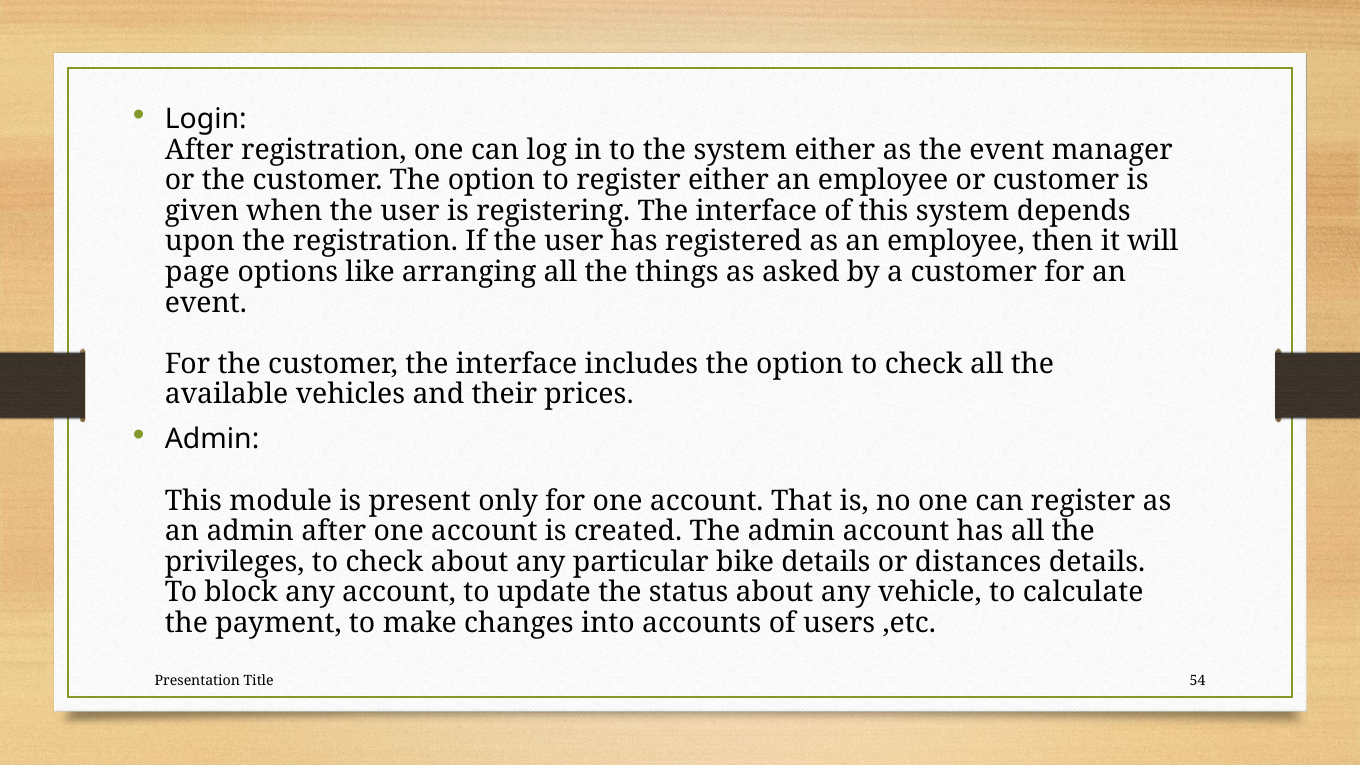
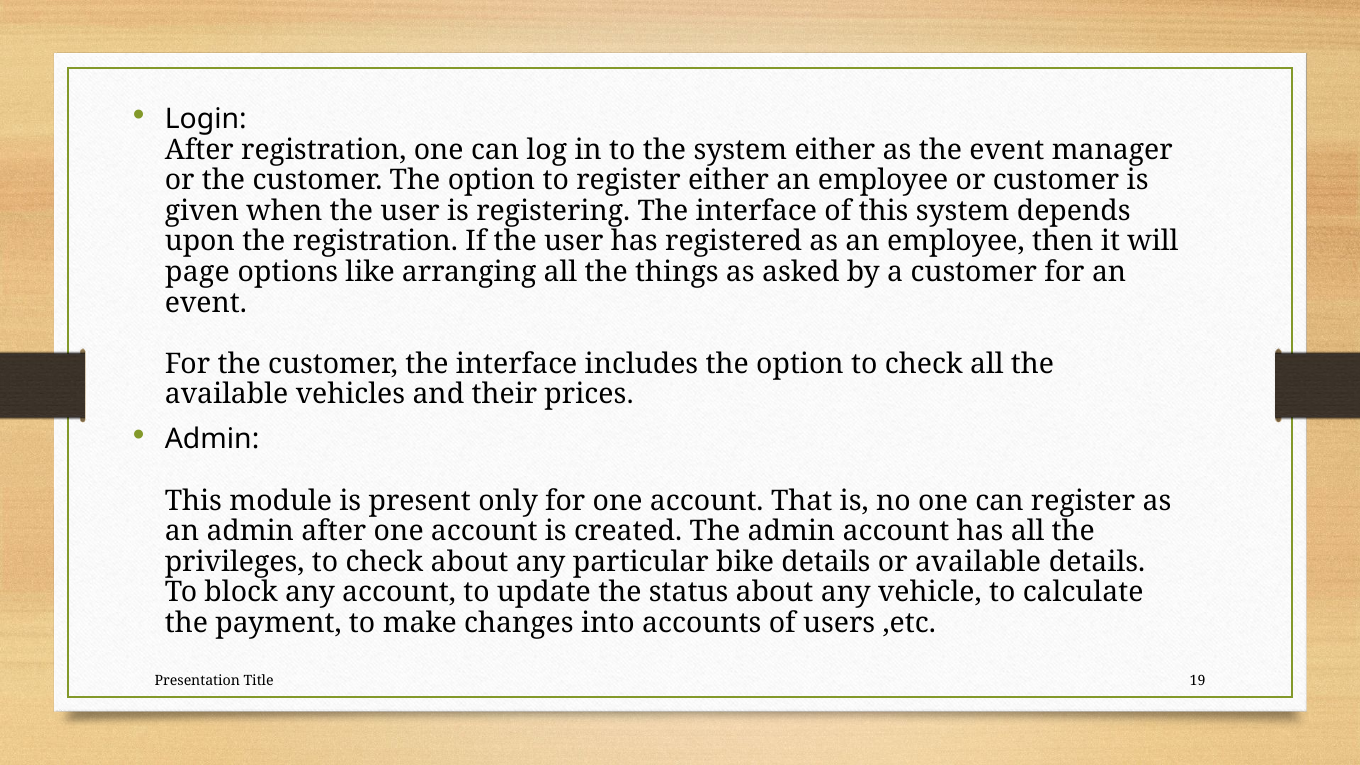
or distances: distances -> available
54: 54 -> 19
